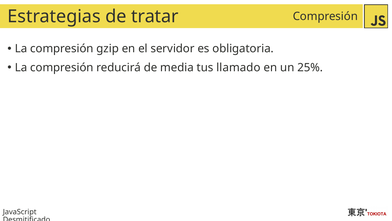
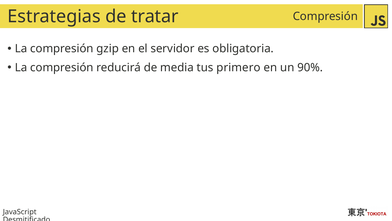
llamado: llamado -> primero
25%: 25% -> 90%
